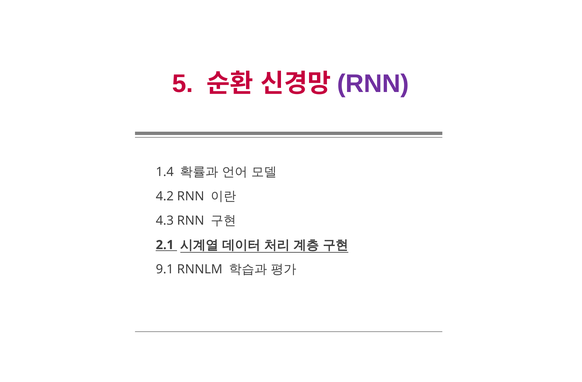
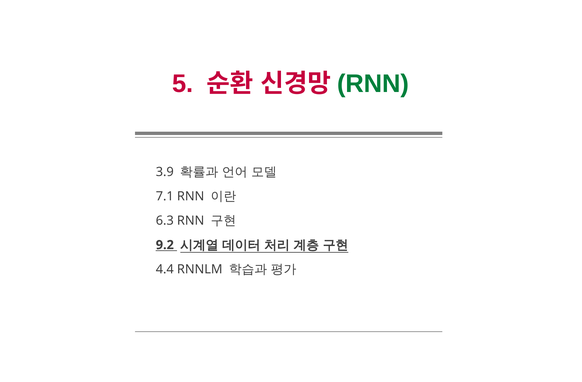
RNN at (373, 84) colour: purple -> green
1.4: 1.4 -> 3.9
4.2: 4.2 -> 7.1
4.3: 4.3 -> 6.3
2.1: 2.1 -> 9.2
9.1: 9.1 -> 4.4
